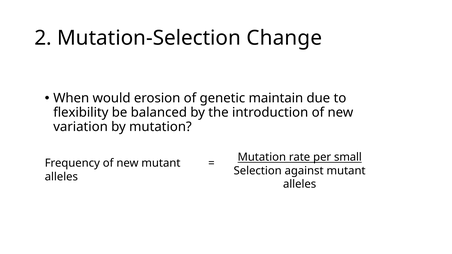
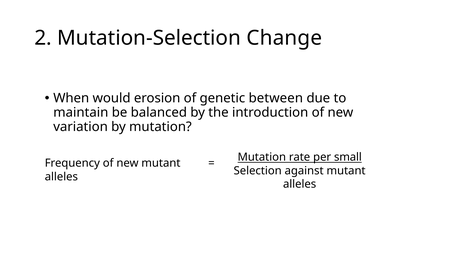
maintain: maintain -> between
flexibility: flexibility -> maintain
